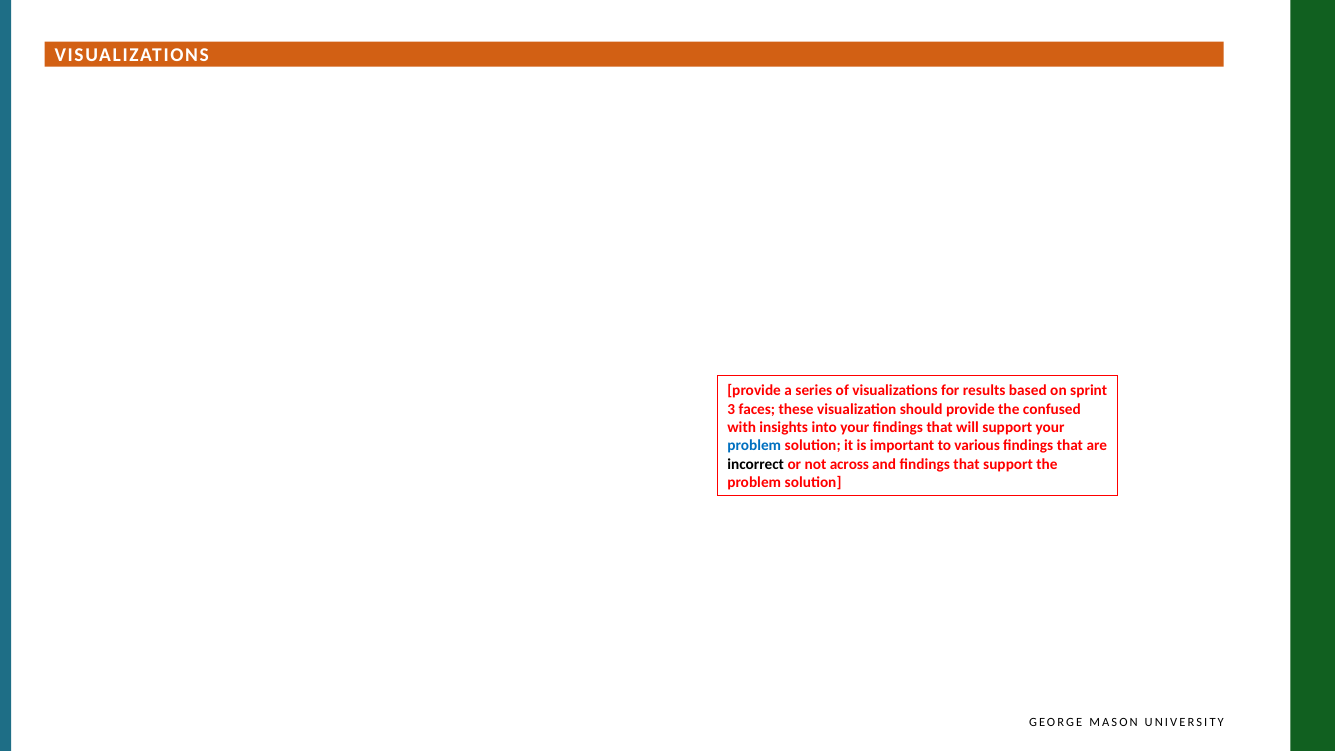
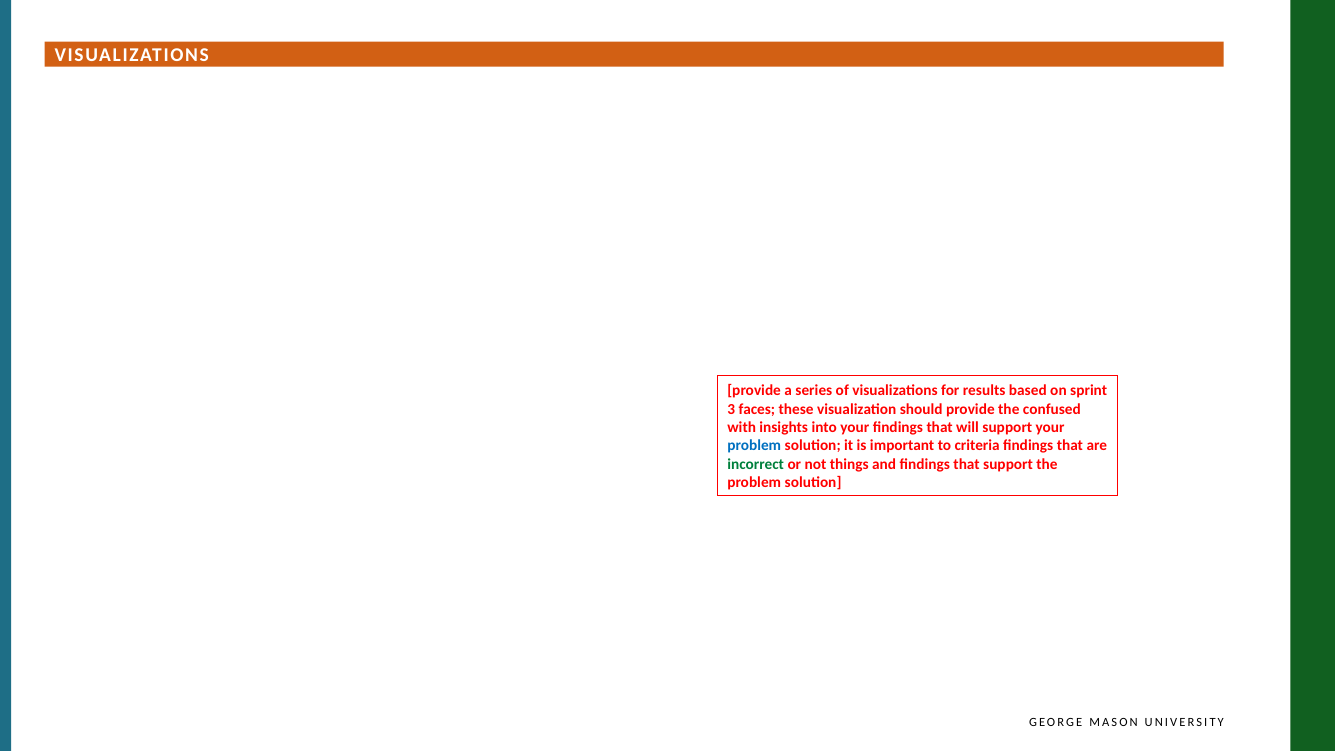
various: various -> criteria
incorrect colour: black -> green
across: across -> things
